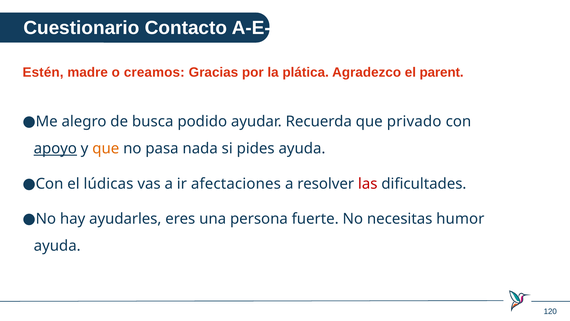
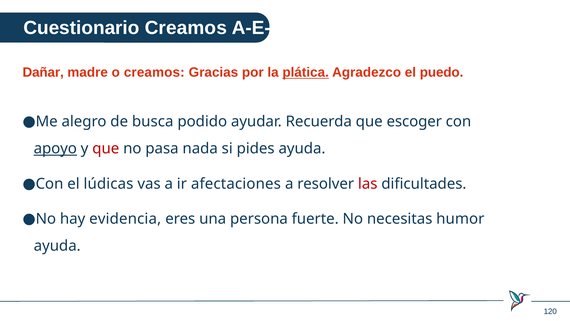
Cuestionario Contacto: Contacto -> Creamos
Estén: Estén -> Dañar
plática underline: none -> present
parent: parent -> puedo
privado: privado -> escoger
que at (106, 149) colour: orange -> red
ayudarles: ayudarles -> evidencia
